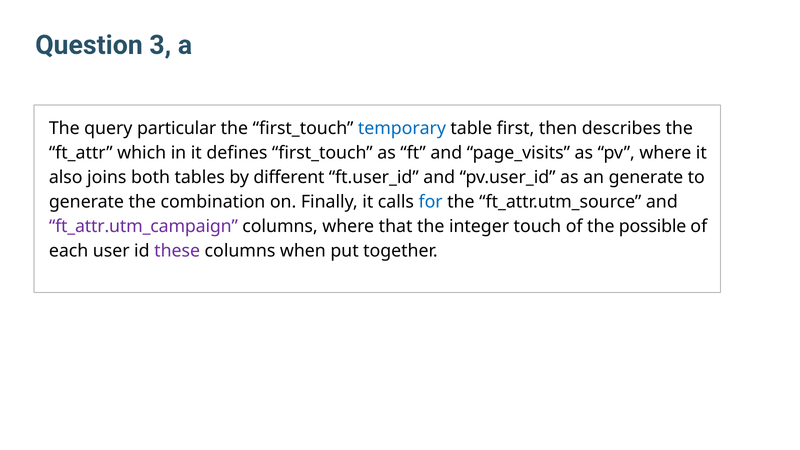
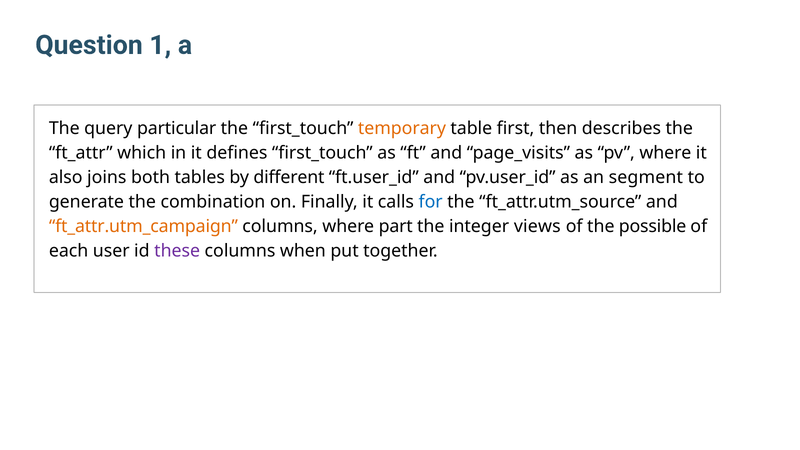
3: 3 -> 1
temporary colour: blue -> orange
an generate: generate -> segment
ft_attr.utm_campaign colour: purple -> orange
that: that -> part
touch: touch -> views
